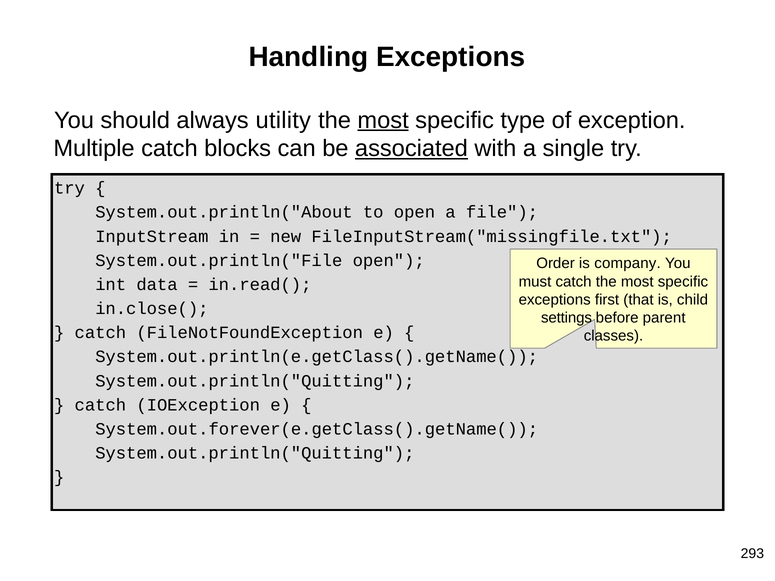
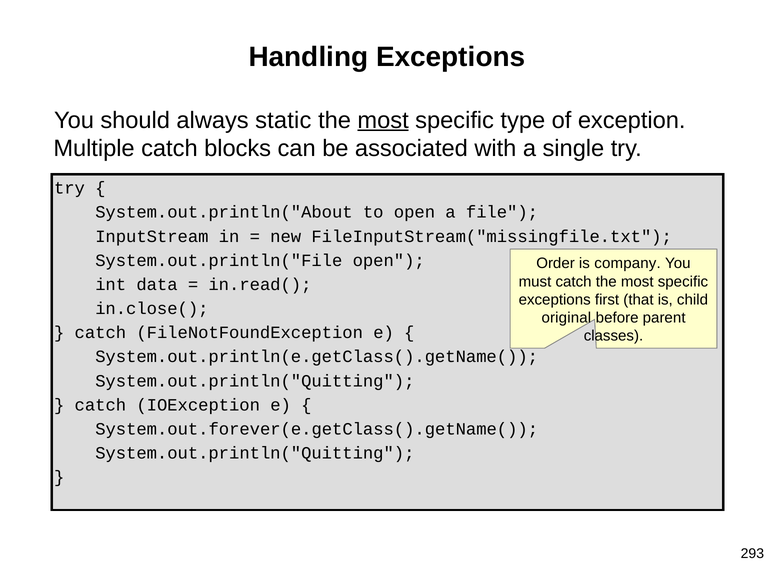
utility: utility -> static
associated underline: present -> none
settings: settings -> original
